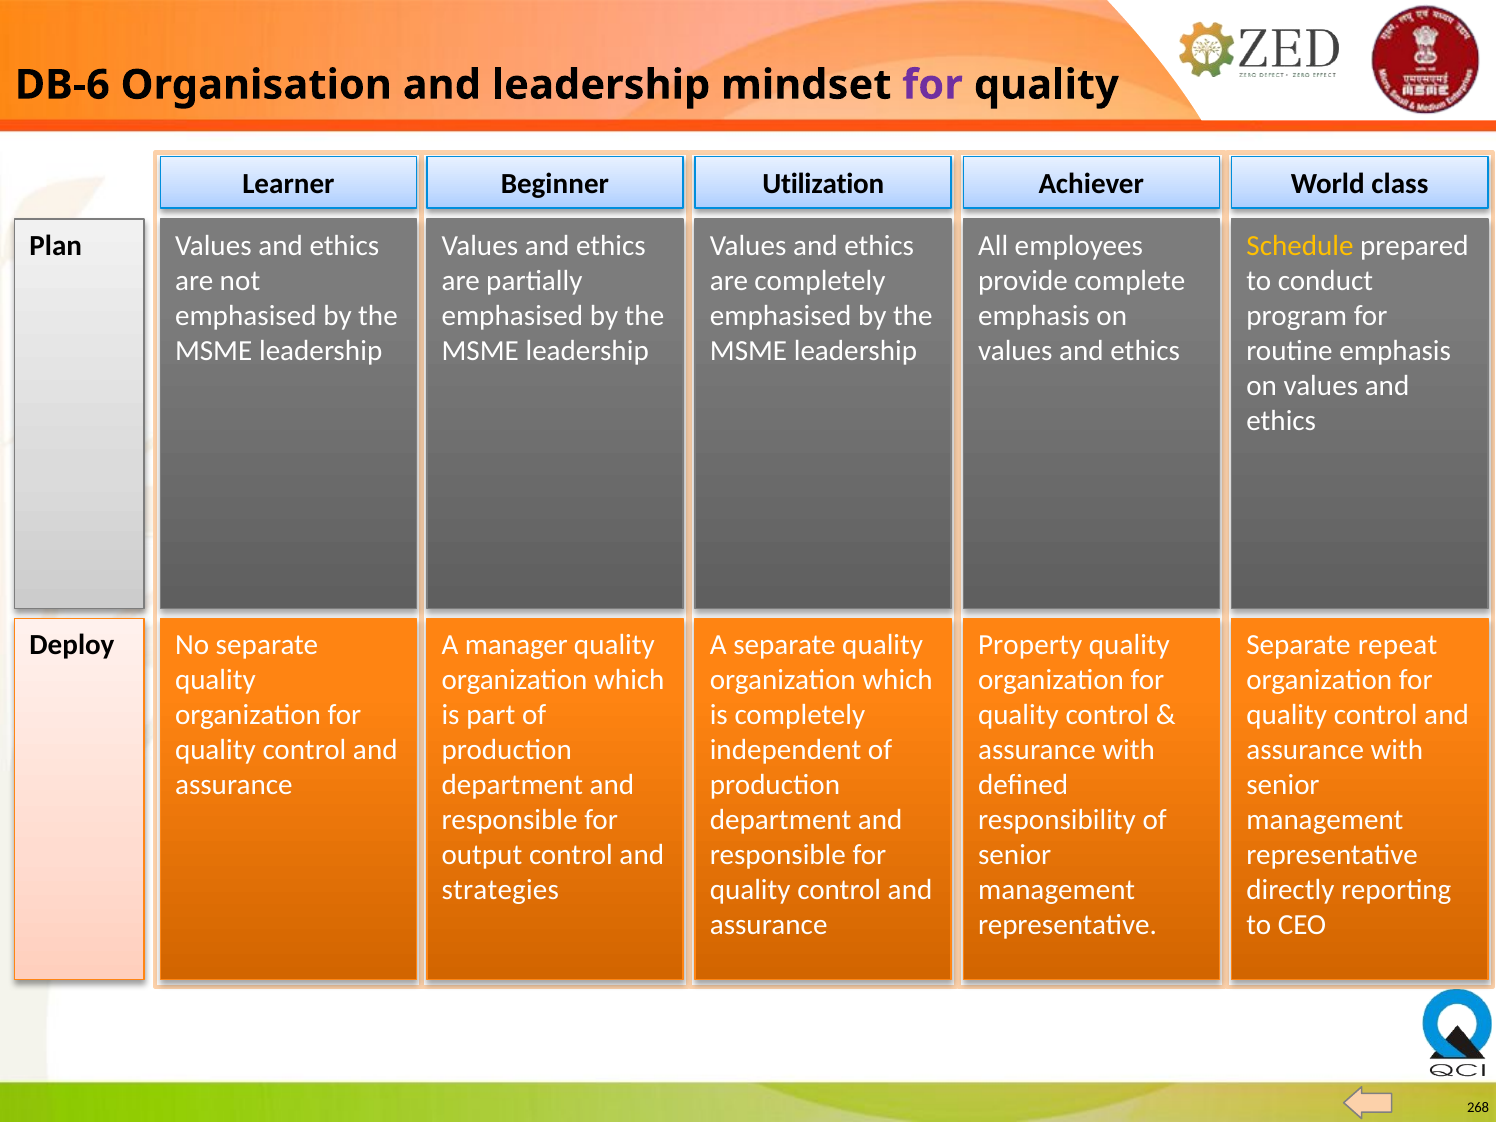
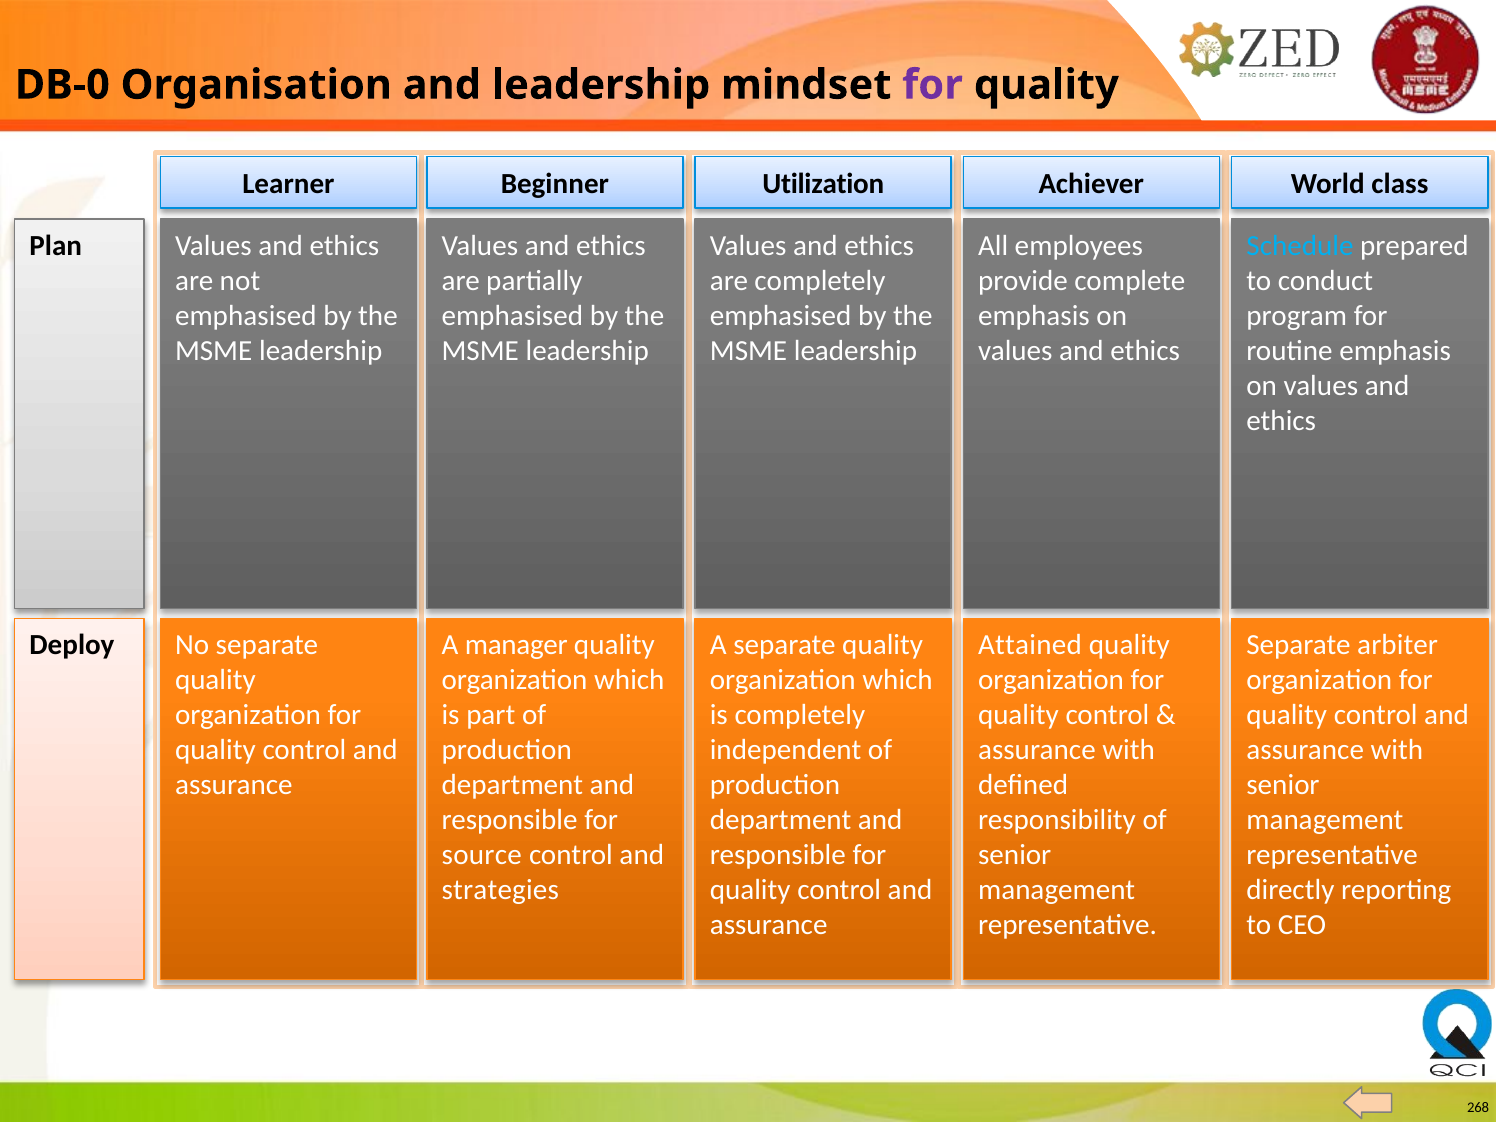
DB-6: DB-6 -> DB-0
Schedule colour: yellow -> light blue
Property: Property -> Attained
repeat: repeat -> arbiter
output: output -> source
